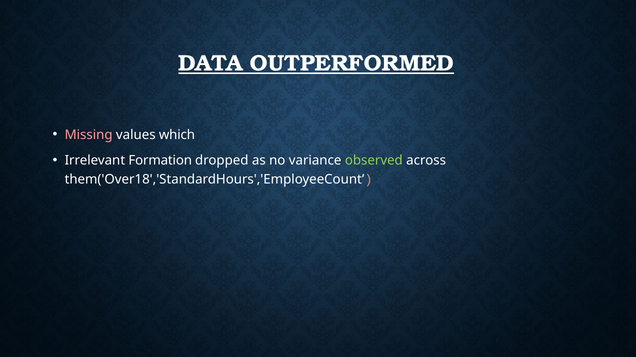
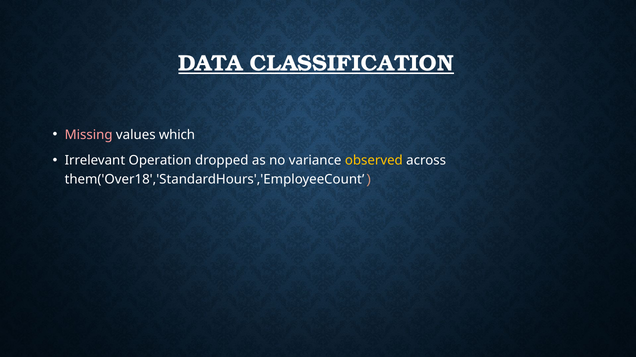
OUTPERFORMED: OUTPERFORMED -> CLASSIFICATION
Formation: Formation -> Operation
observed colour: light green -> yellow
